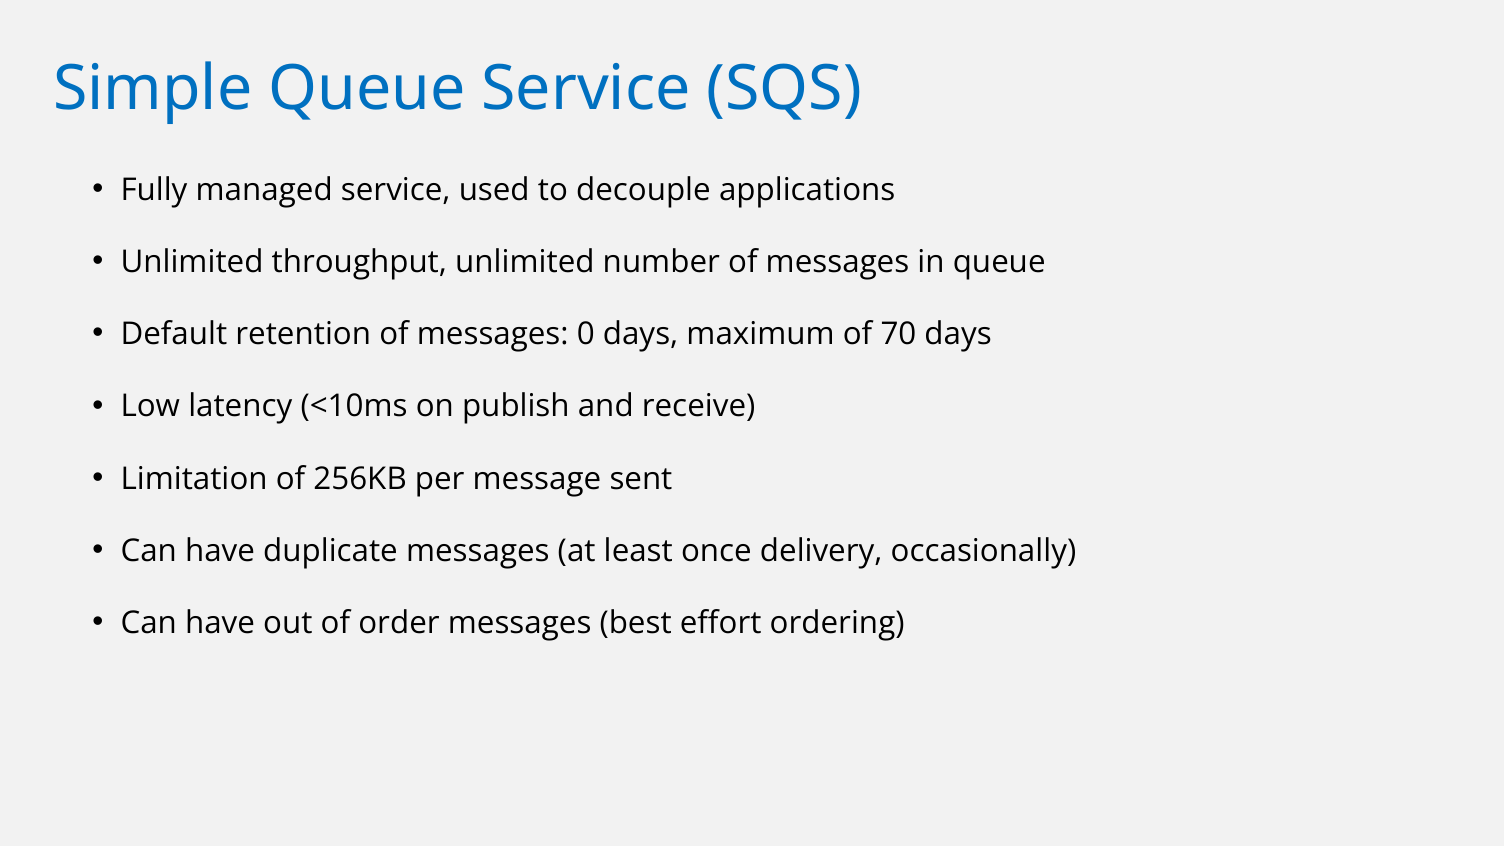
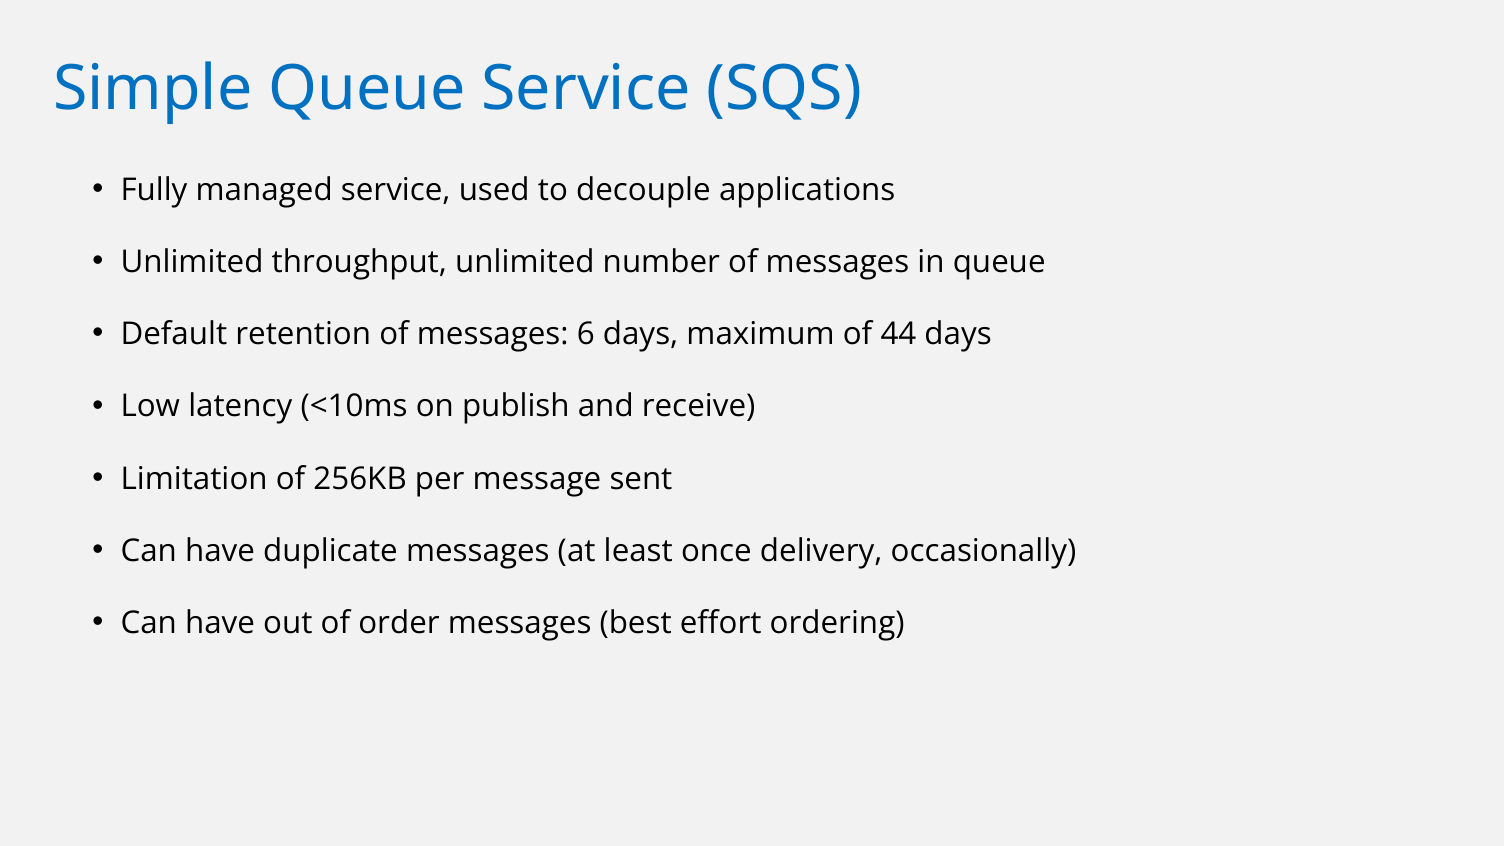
0: 0 -> 6
70: 70 -> 44
